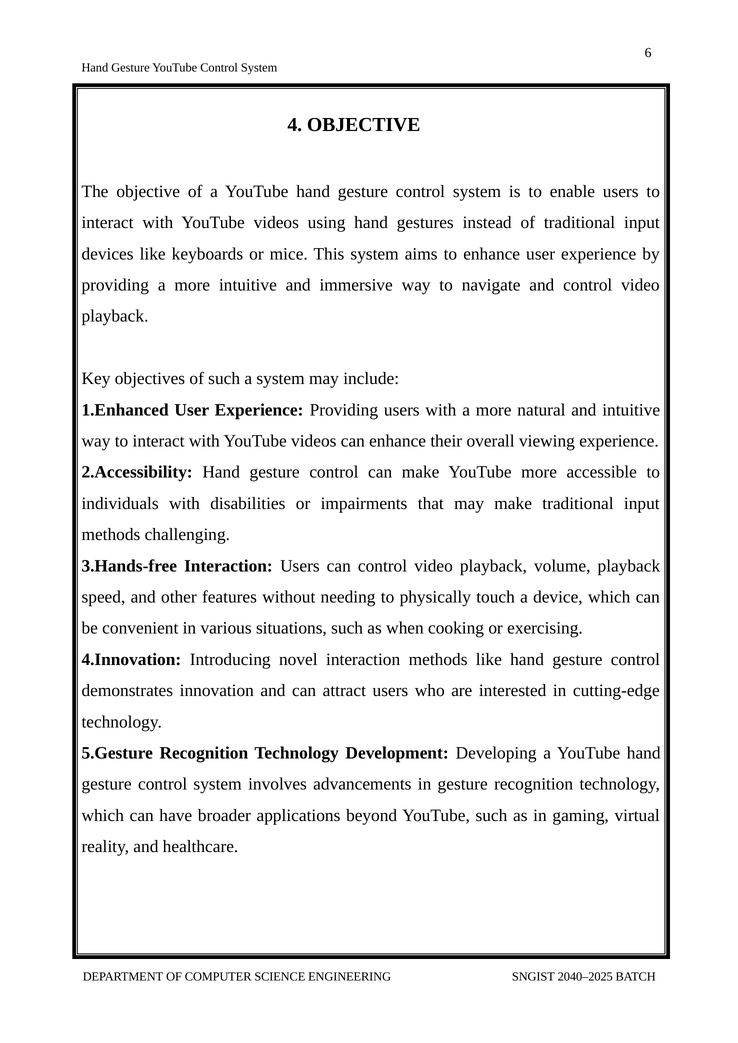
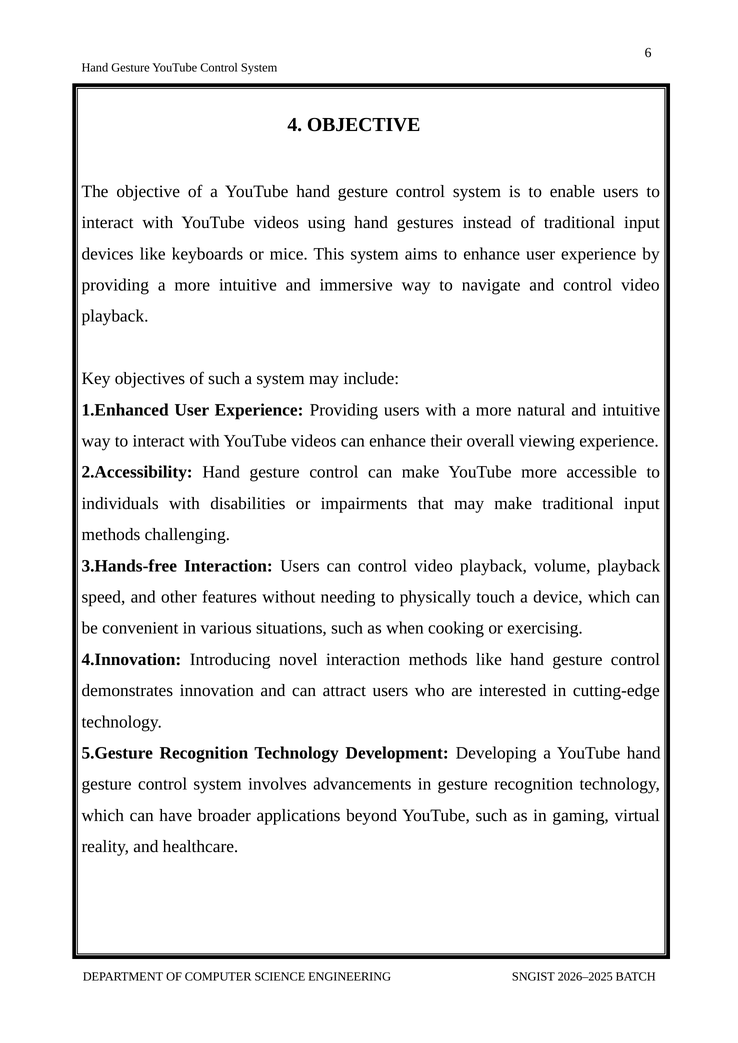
2040–2025: 2040–2025 -> 2026–2025
